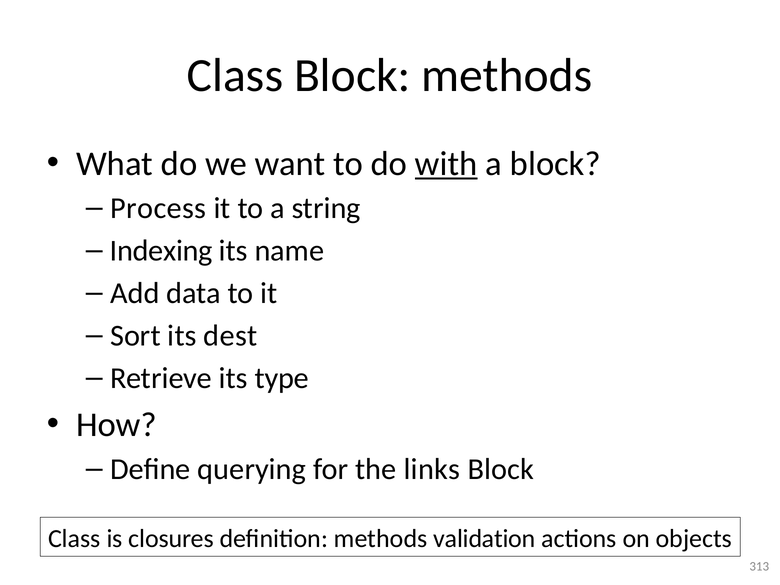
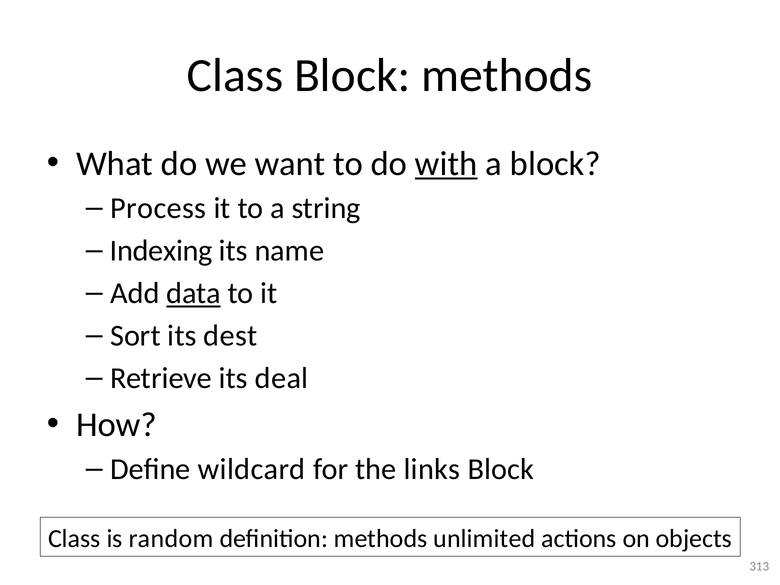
data underline: none -> present
type: type -> deal
querying: querying -> wildcard
closures: closures -> random
validation: validation -> unlimited
